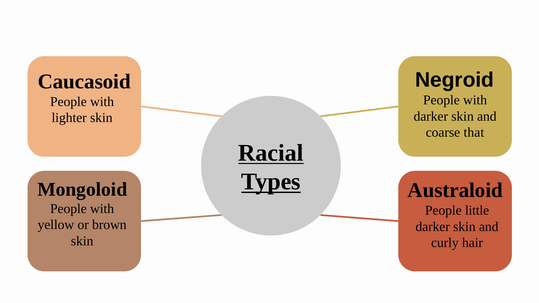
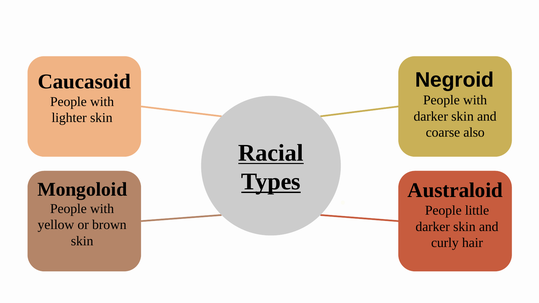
that: that -> also
